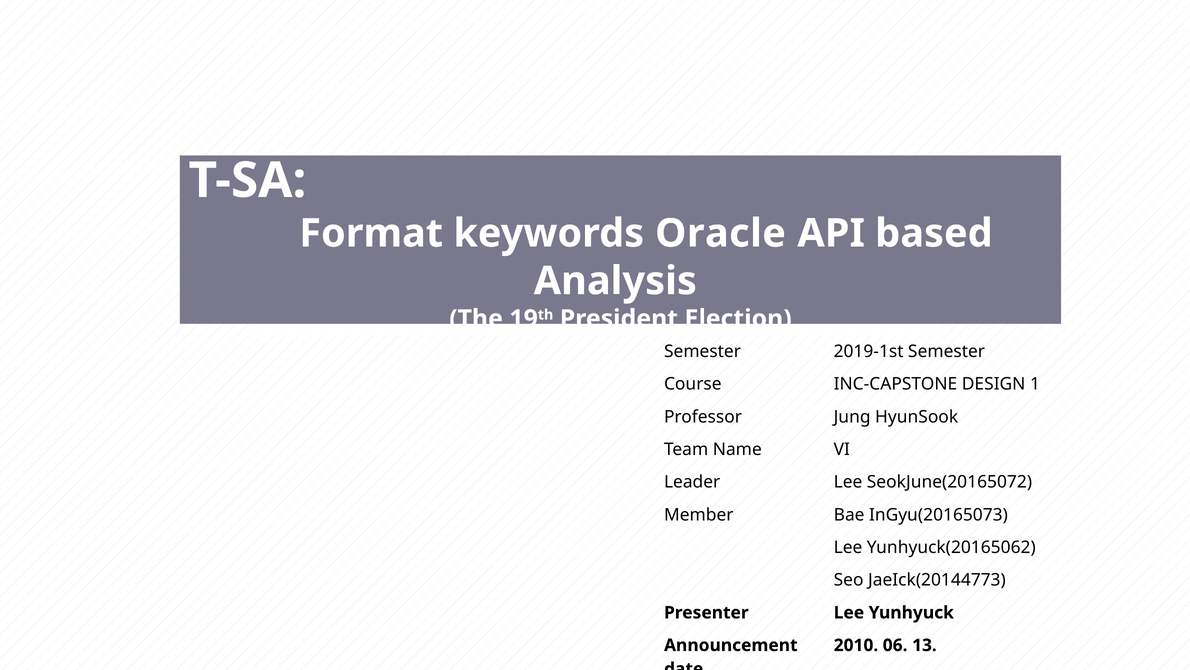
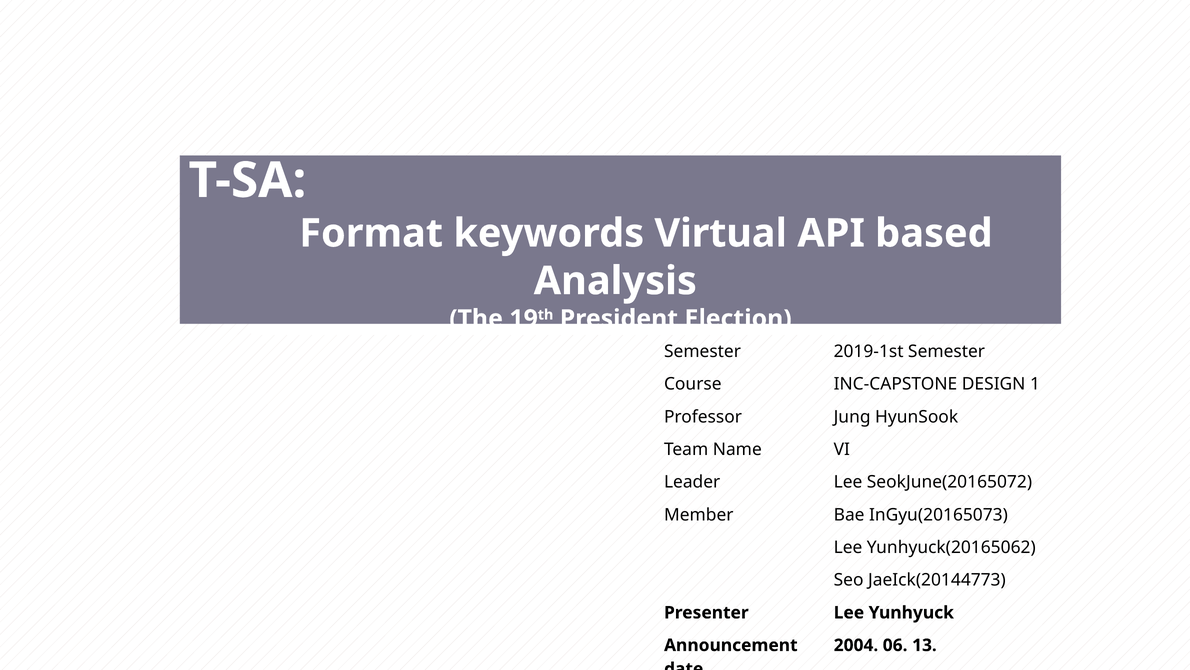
Oracle: Oracle -> Virtual
2010: 2010 -> 2004
